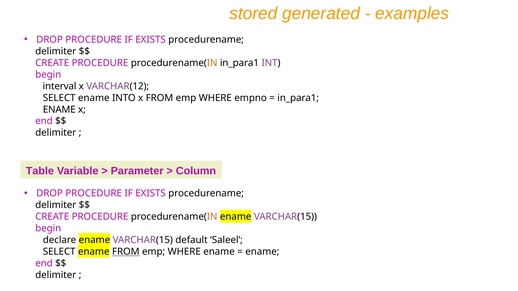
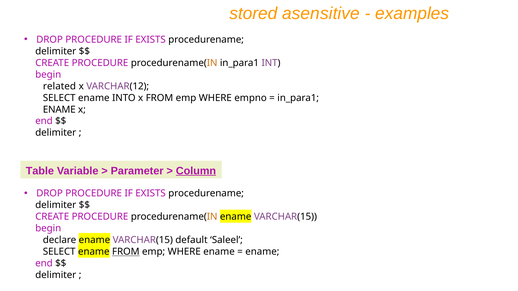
generated: generated -> asensitive
interval: interval -> related
Column underline: none -> present
